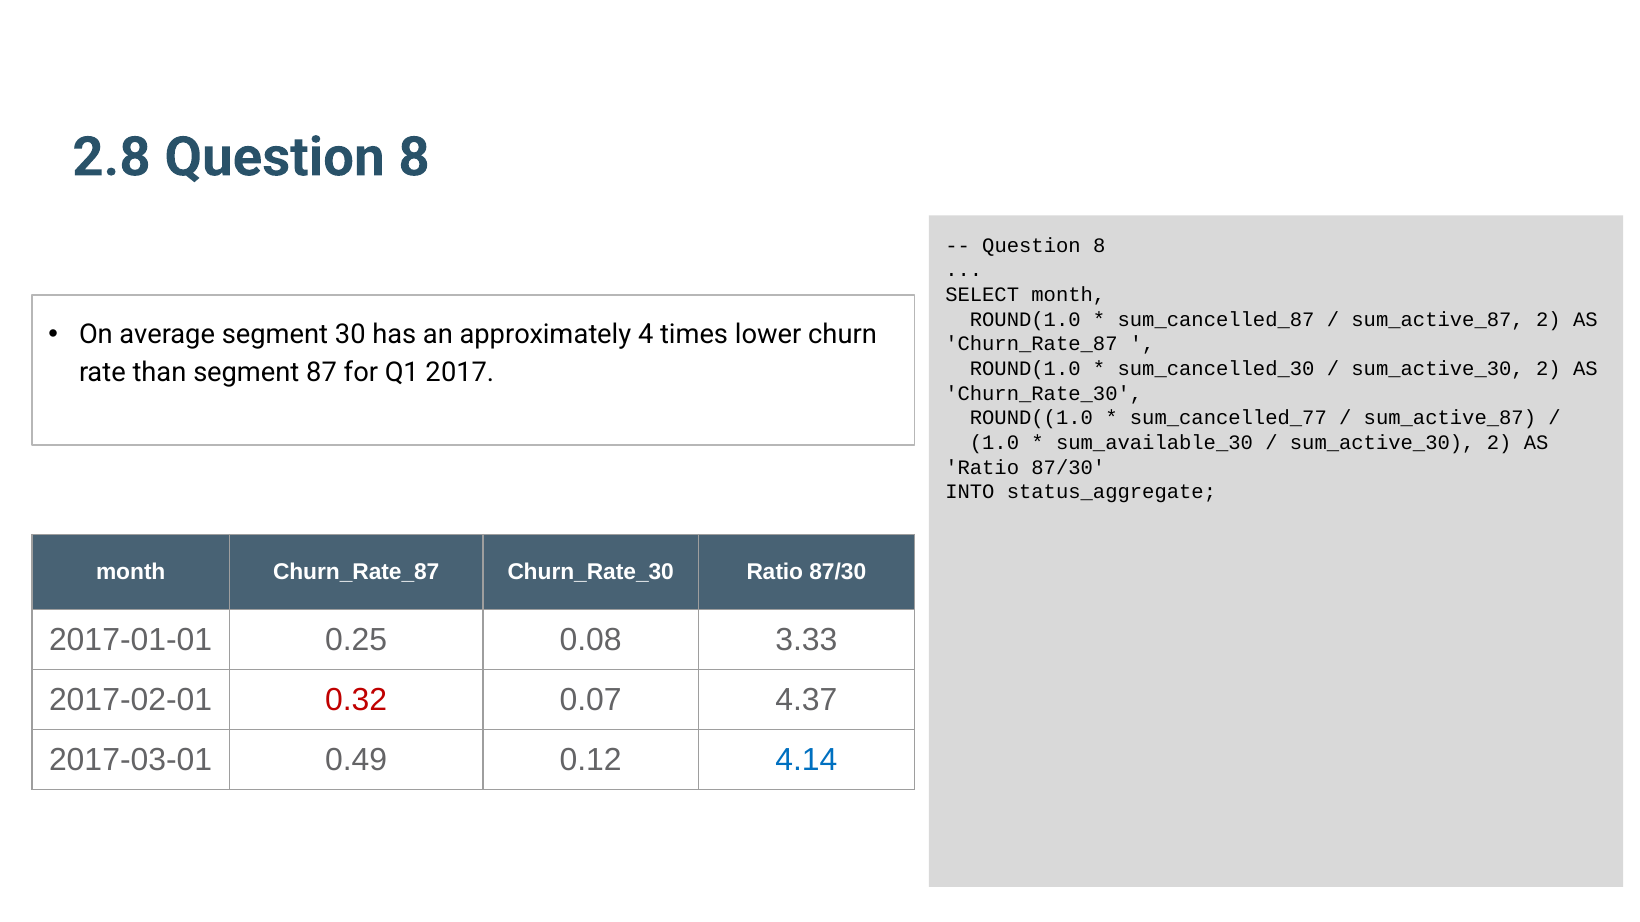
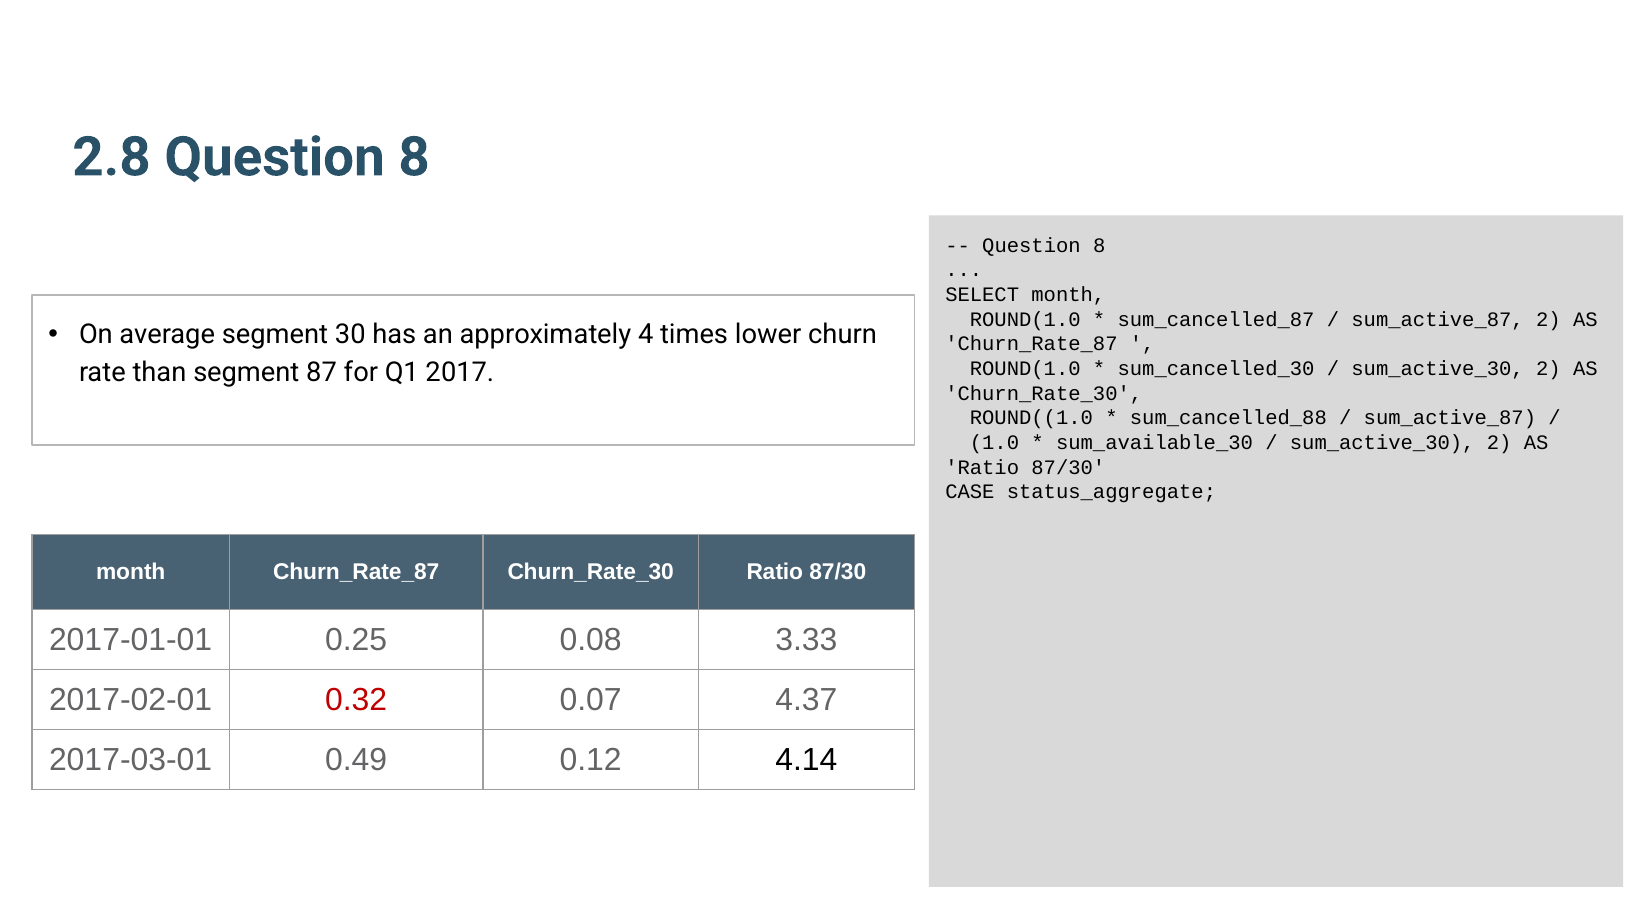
sum_cancelled_77: sum_cancelled_77 -> sum_cancelled_88
INTO: INTO -> CASE
4.14 colour: blue -> black
